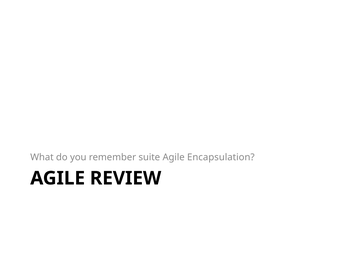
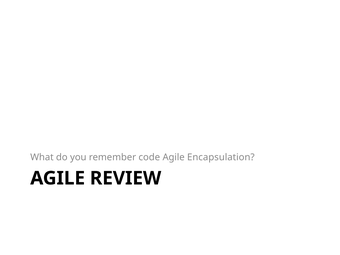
suite: suite -> code
